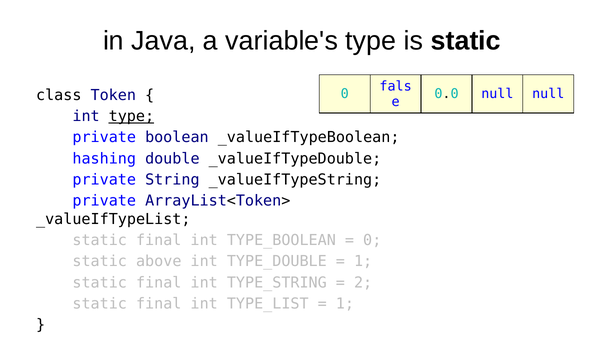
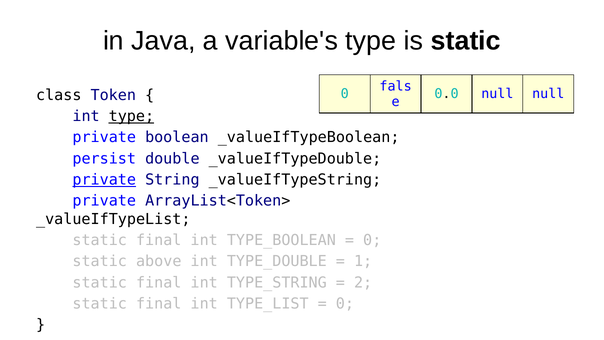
hashing: hashing -> persist
private at (104, 180) underline: none -> present
1 at (345, 304): 1 -> 0
